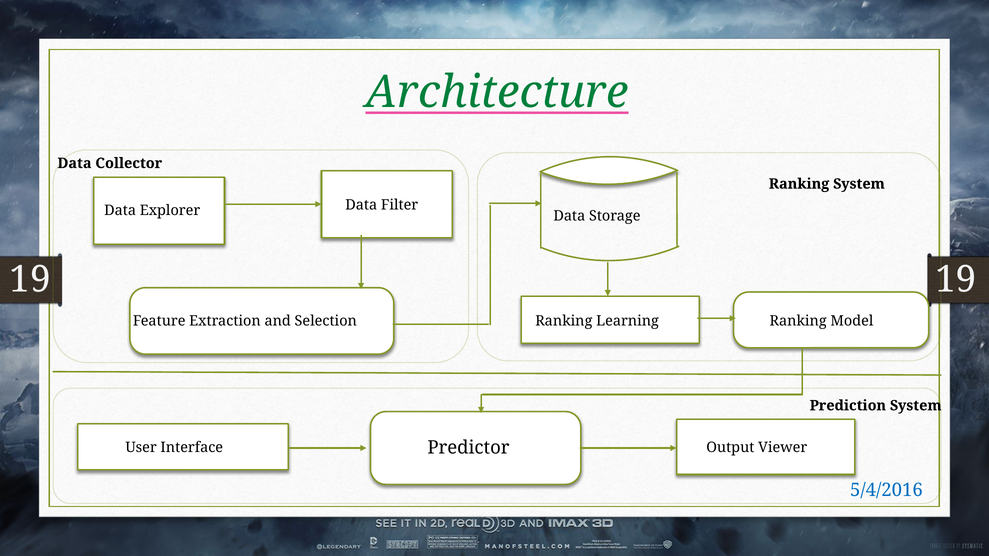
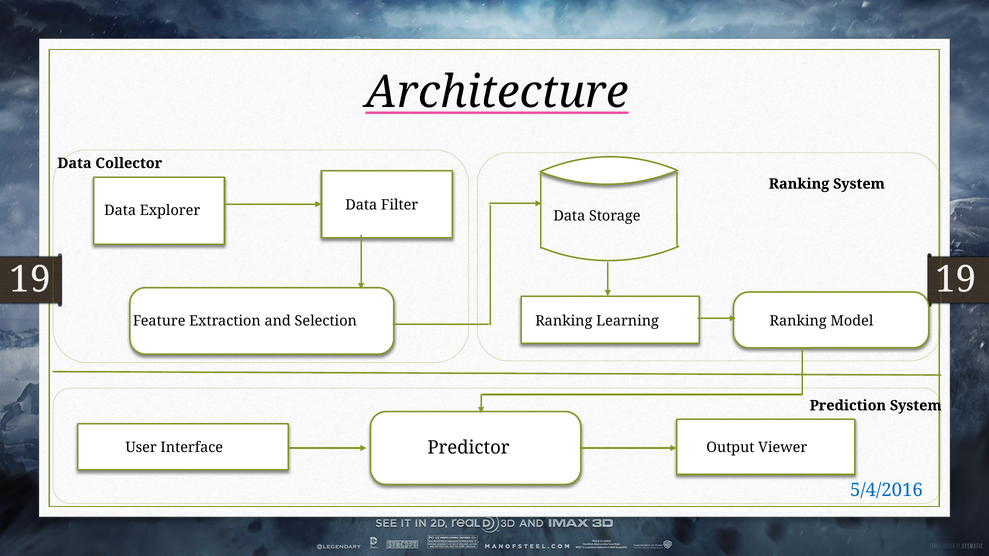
Architecture colour: green -> black
